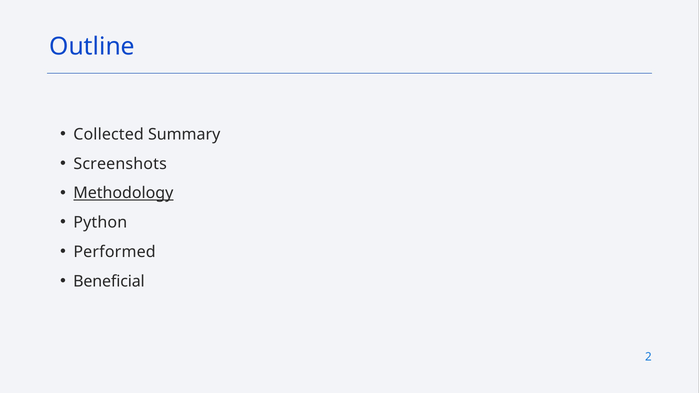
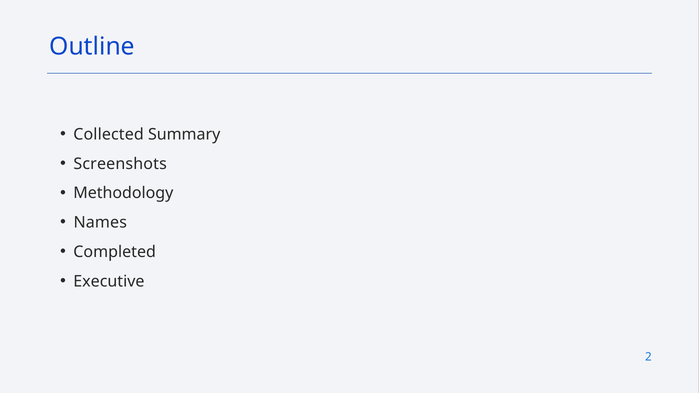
Methodology underline: present -> none
Python: Python -> Names
Performed: Performed -> Completed
Beneficial: Beneficial -> Executive
